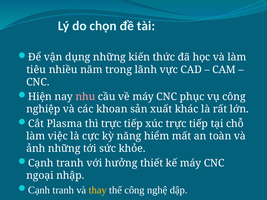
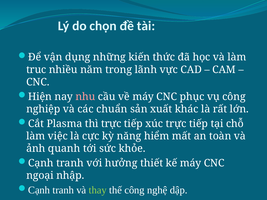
tiêu: tiêu -> truc
khoan: khoan -> chuẩn
ảnh những: những -> quanh
thay colour: yellow -> light green
